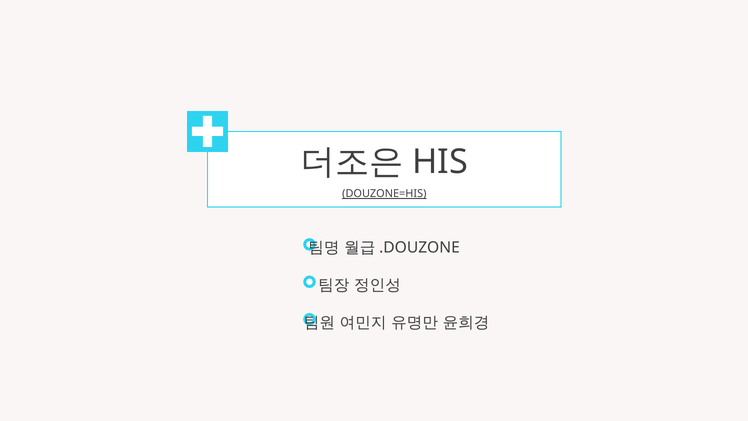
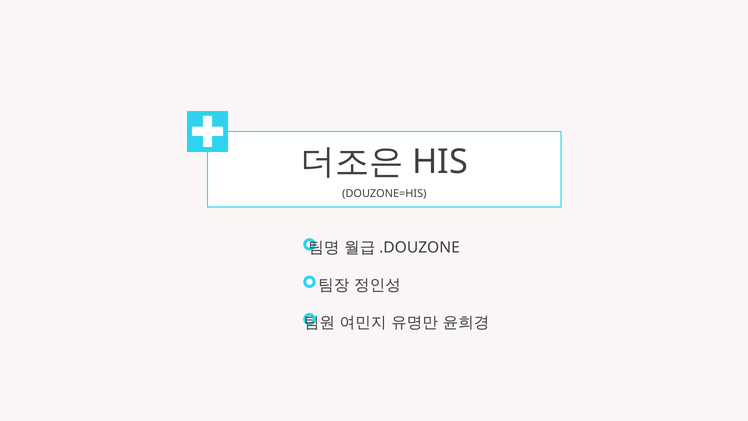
DOUZONE=HIS underline: present -> none
